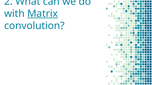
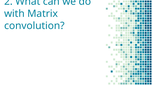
Matrix underline: present -> none
